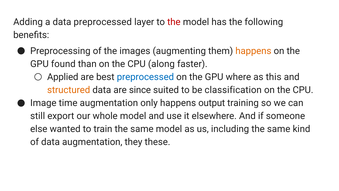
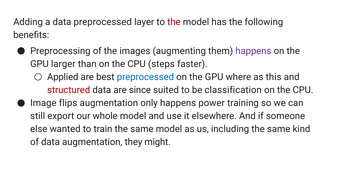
happens at (253, 51) colour: orange -> purple
found: found -> larger
along: along -> steps
structured colour: orange -> red
time: time -> flips
output: output -> power
these: these -> might
